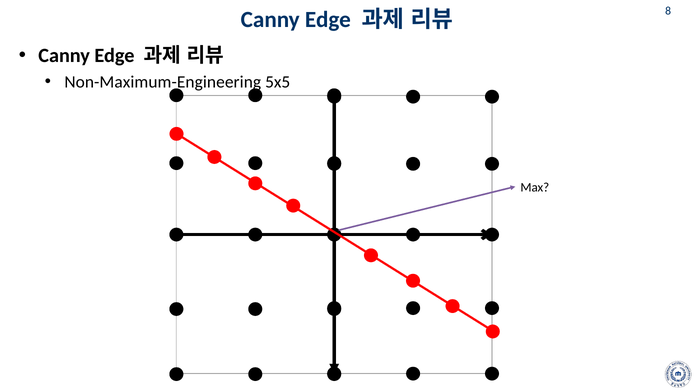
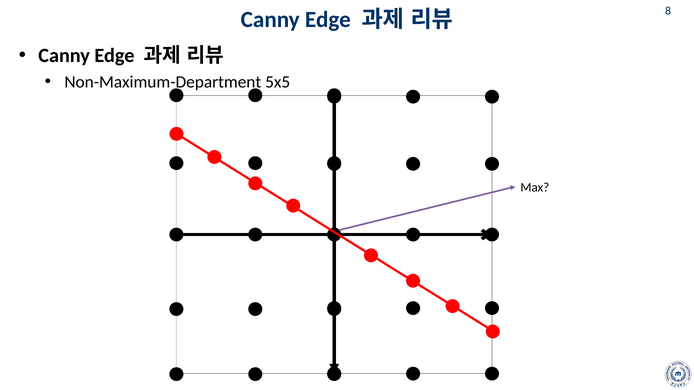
Non-Maximum-Engineering: Non-Maximum-Engineering -> Non-Maximum-Department
